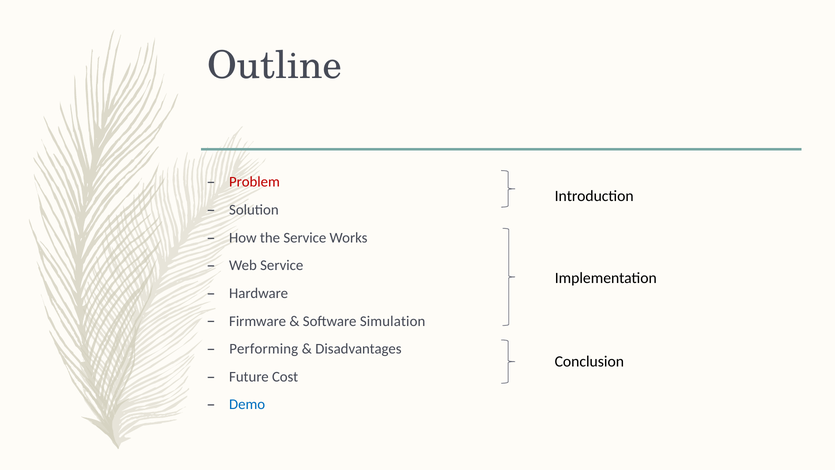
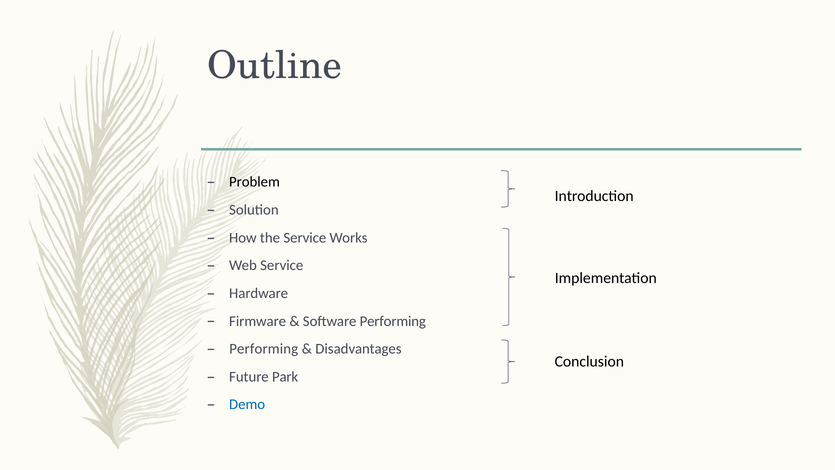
Problem colour: red -> black
Software Simulation: Simulation -> Performing
Cost: Cost -> Park
